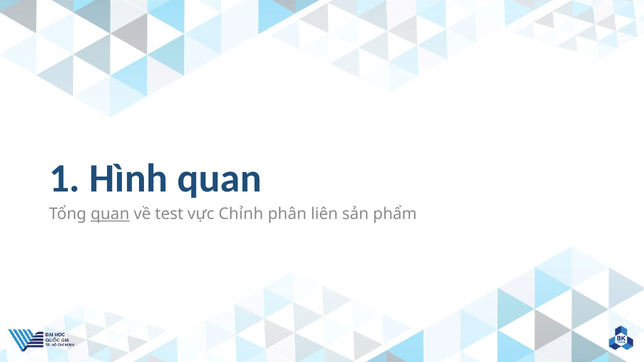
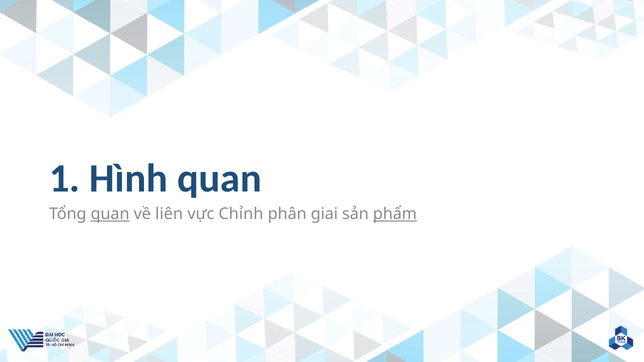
test: test -> liên
liên: liên -> giai
phẩm underline: none -> present
